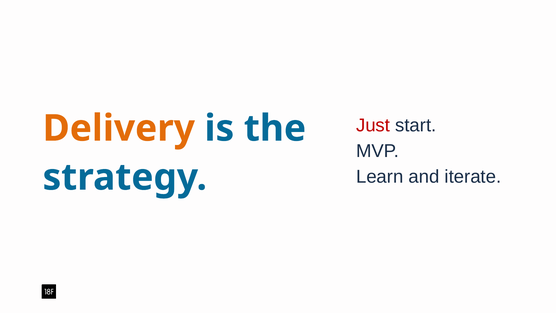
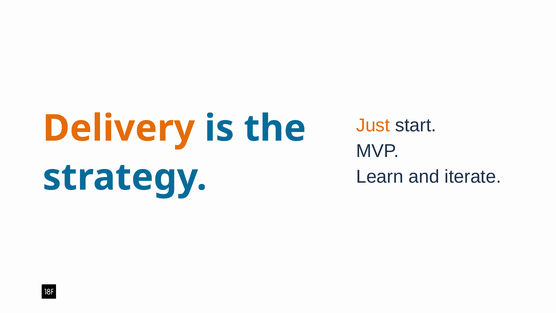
Just colour: red -> orange
